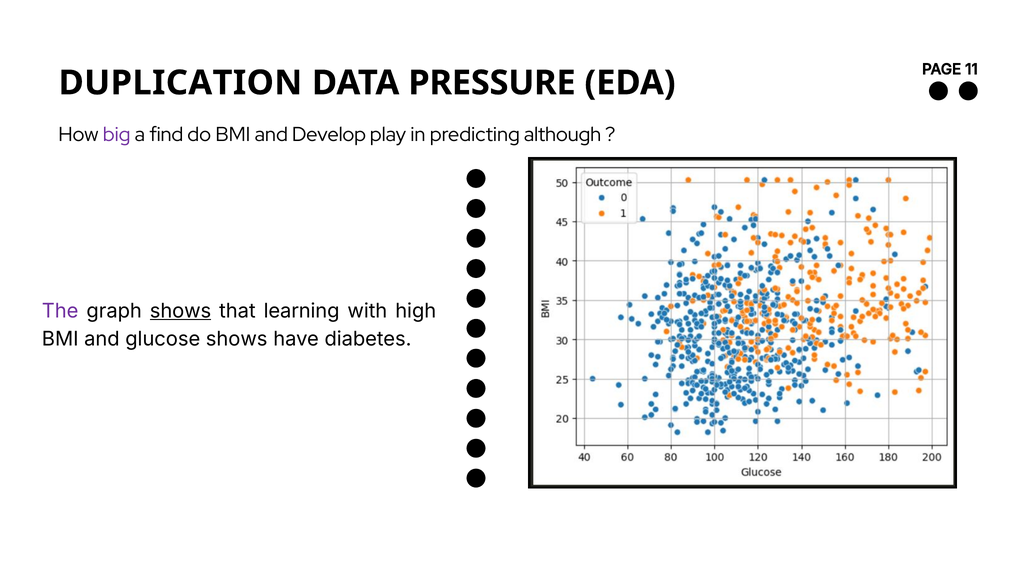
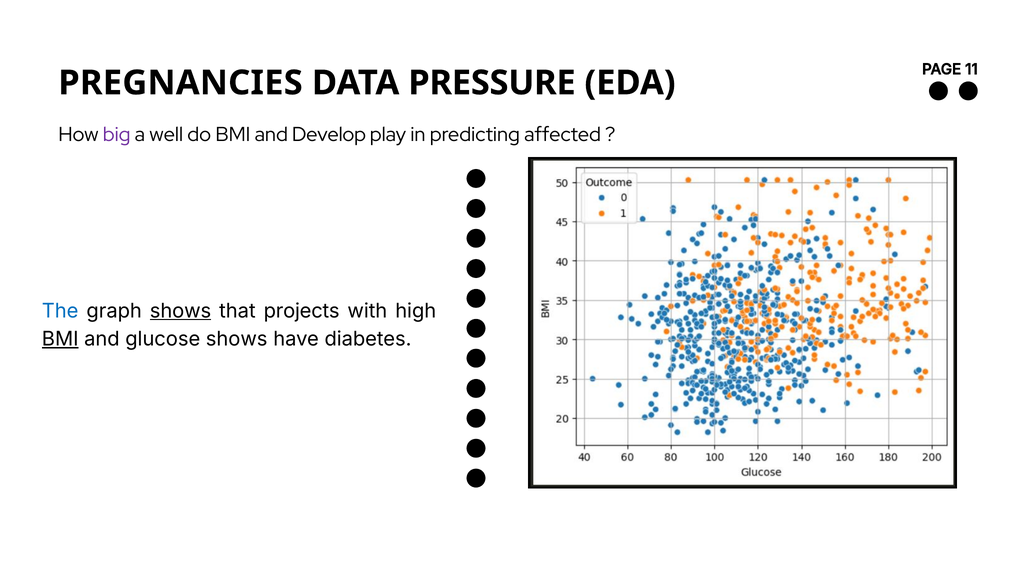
DUPLICATION: DUPLICATION -> PREGNANCIES
find: find -> well
although: although -> affected
The colour: purple -> blue
learning: learning -> projects
BMI at (60, 339) underline: none -> present
